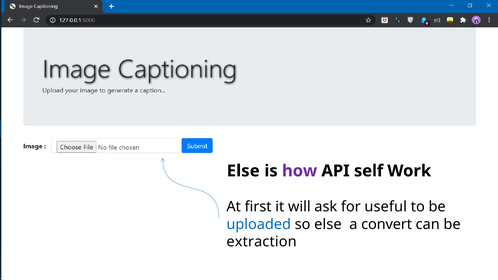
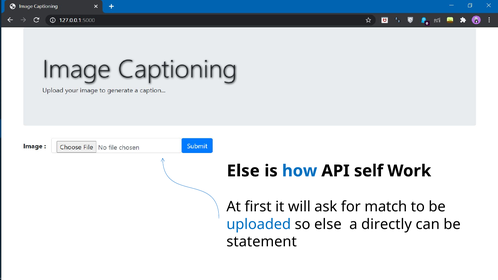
how colour: purple -> blue
useful: useful -> match
convert: convert -> directly
extraction: extraction -> statement
